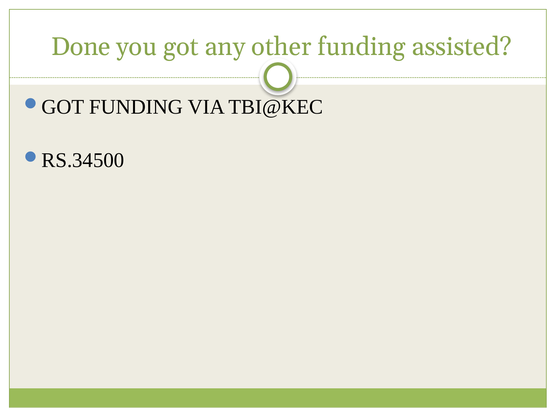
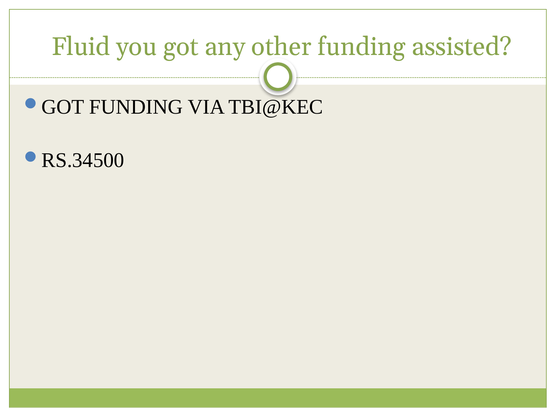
Done: Done -> Fluid
